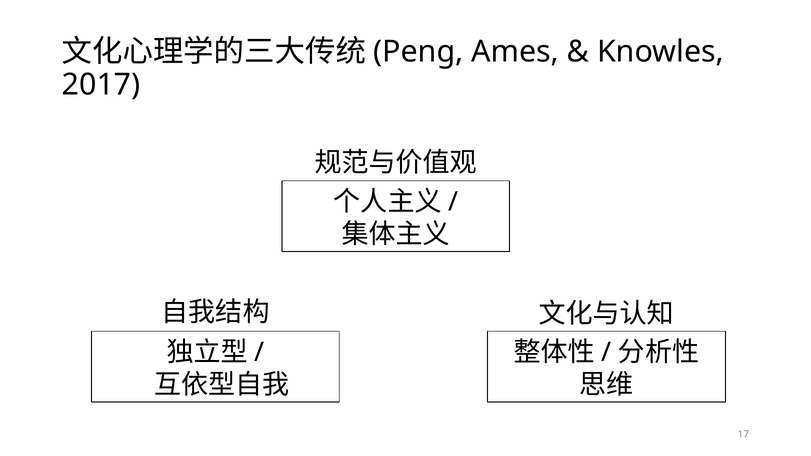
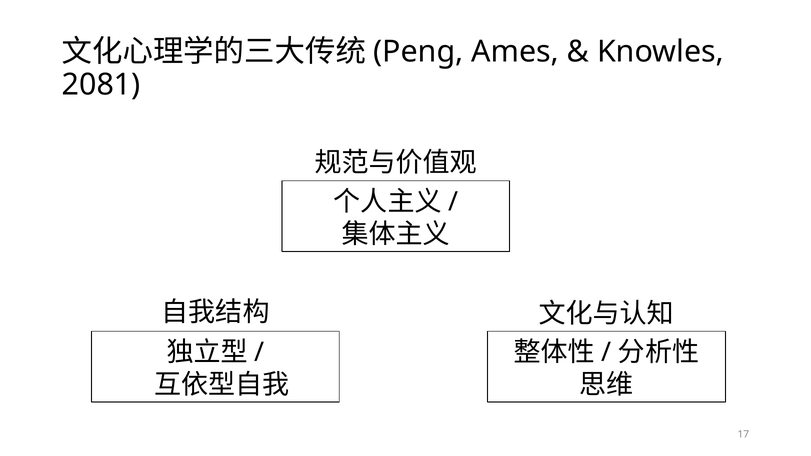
2017: 2017 -> 2081
